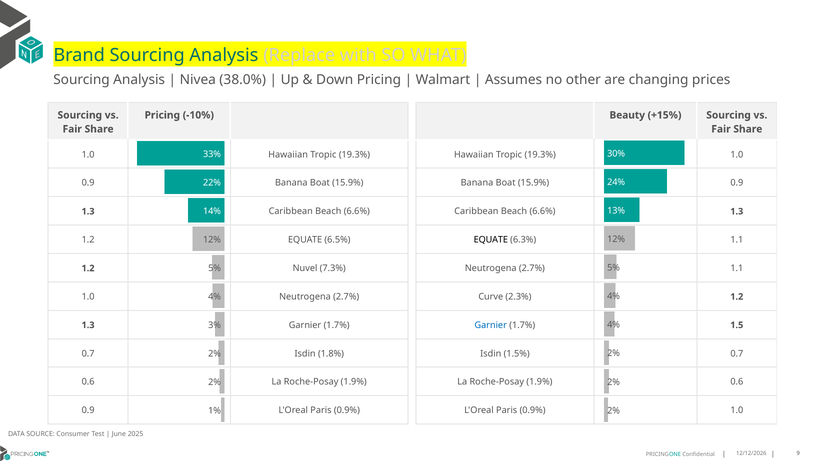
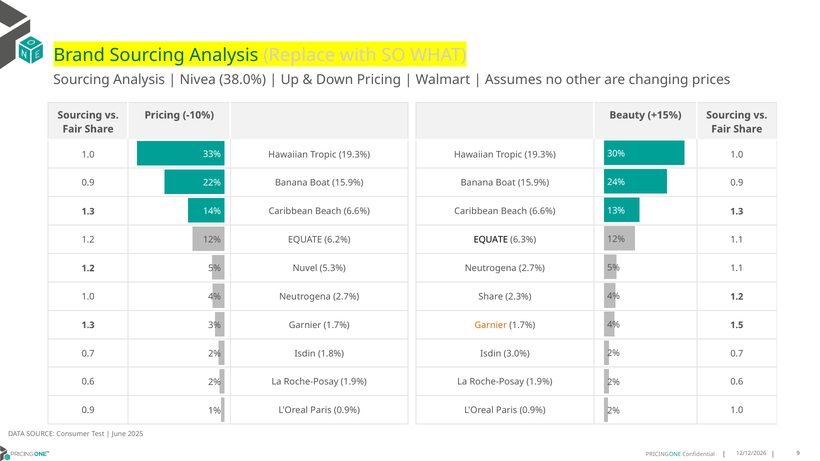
6.5%: 6.5% -> 6.2%
7.3%: 7.3% -> 5.3%
Curve at (491, 297): Curve -> Share
Garnier at (491, 325) colour: blue -> orange
1.5%: 1.5% -> 3.0%
